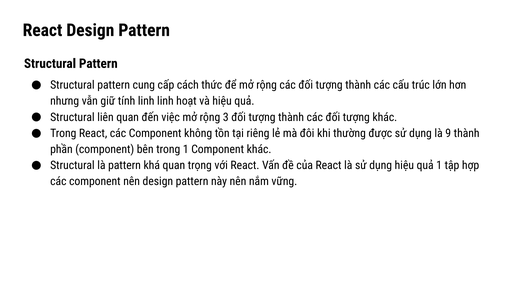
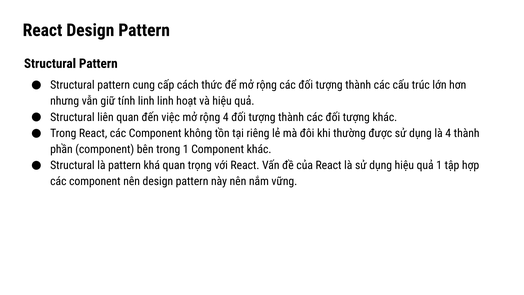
rộng 3: 3 -> 4
là 9: 9 -> 4
